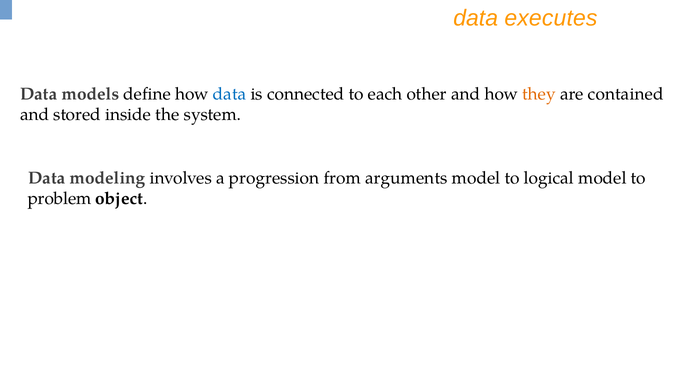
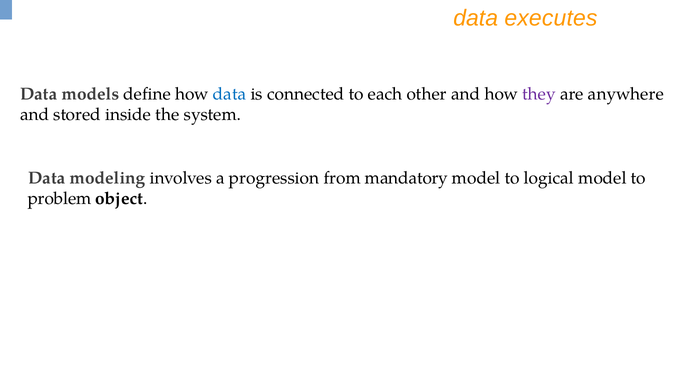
they colour: orange -> purple
contained: contained -> anywhere
arguments: arguments -> mandatory
